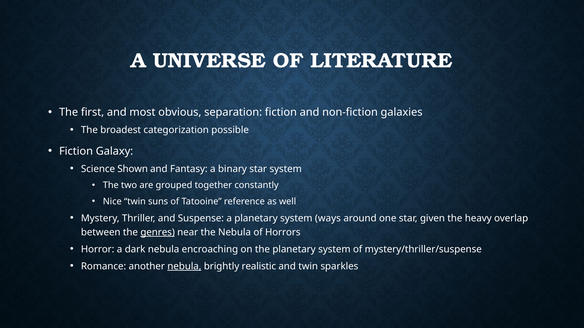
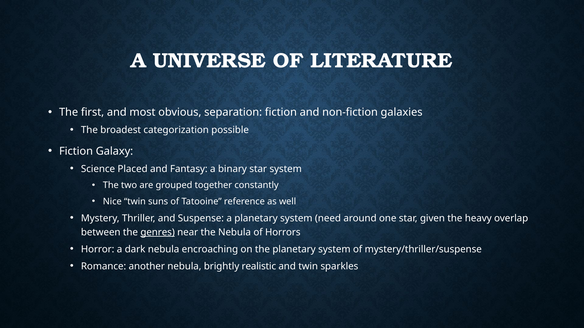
Shown: Shown -> Placed
ways: ways -> need
nebula at (184, 267) underline: present -> none
